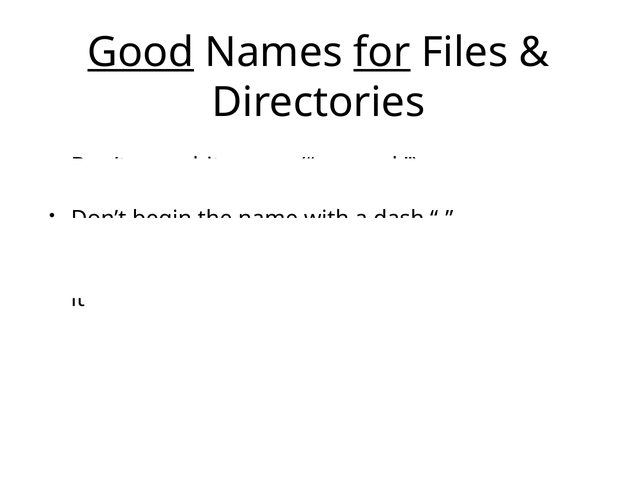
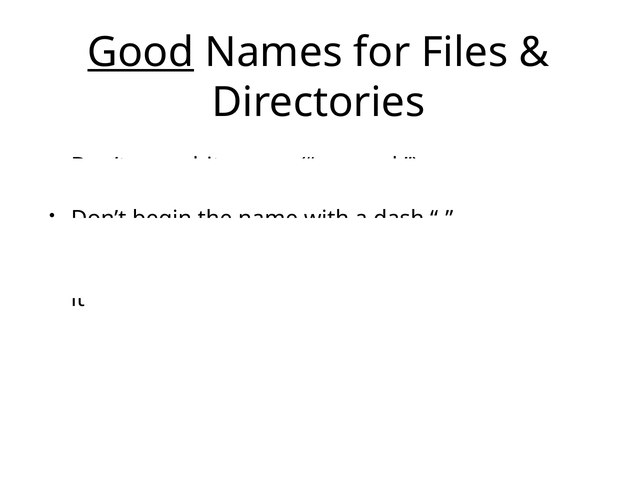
for underline: present -> none
